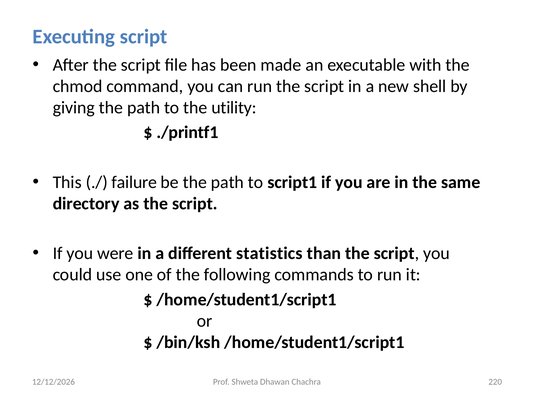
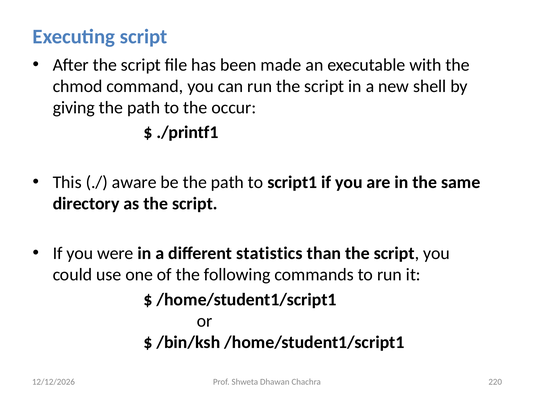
utility: utility -> occur
failure: failure -> aware
